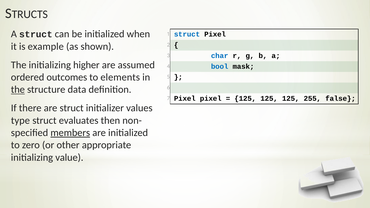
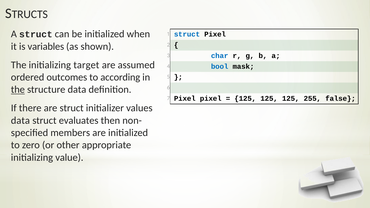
example: example -> variables
higher: higher -> target
elements: elements -> according
type at (20, 120): type -> data
members underline: present -> none
